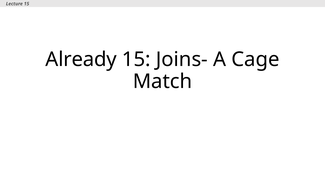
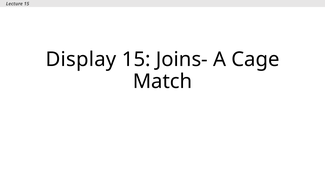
Already: Already -> Display
